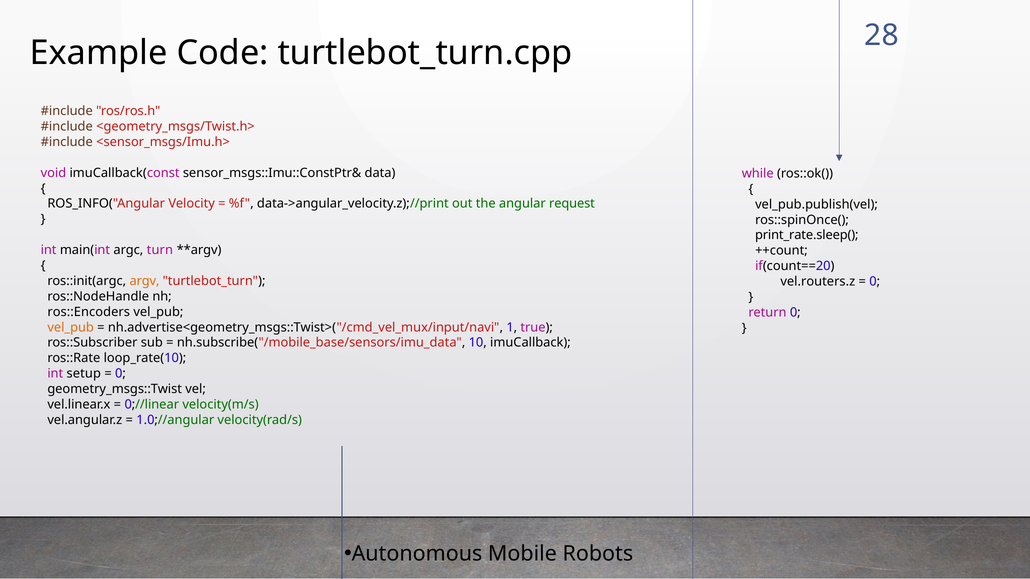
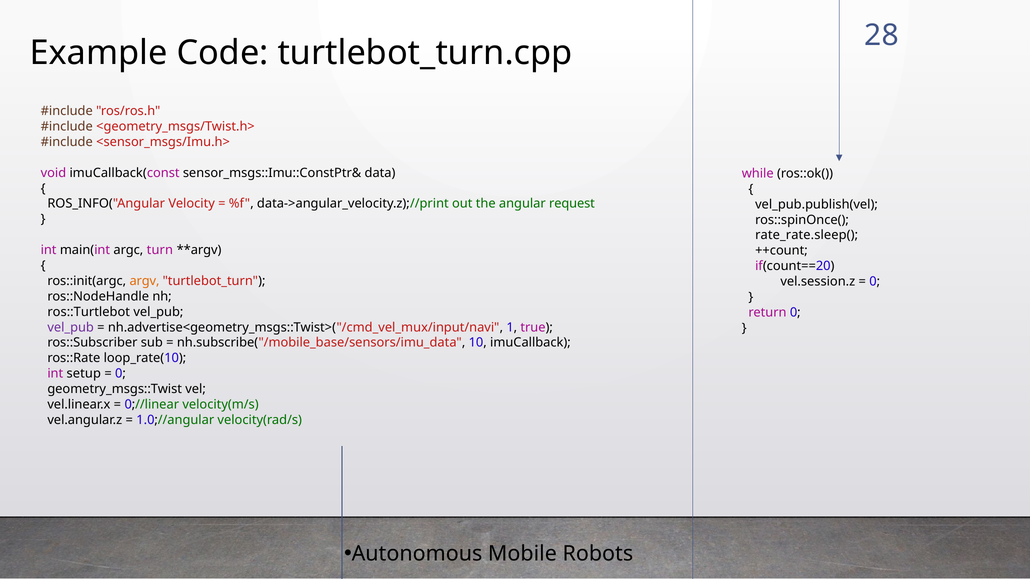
print_rate.sleep(: print_rate.sleep( -> rate_rate.sleep(
vel.routers.z: vel.routers.z -> vel.session.z
ros::Encoders: ros::Encoders -> ros::Turtlebot
vel_pub at (71, 327) colour: orange -> purple
